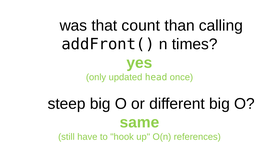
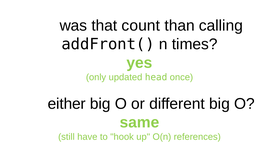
steep: steep -> either
